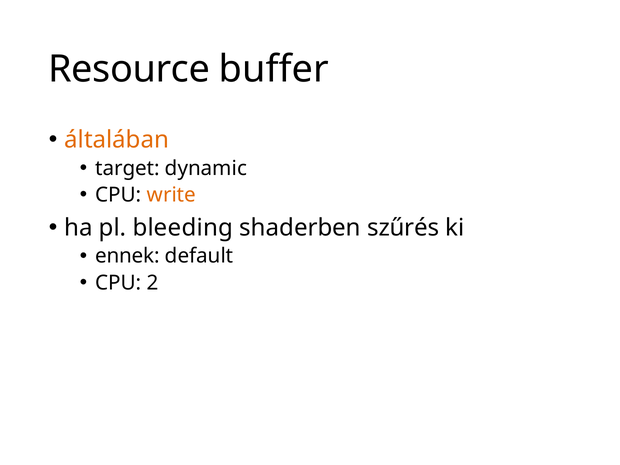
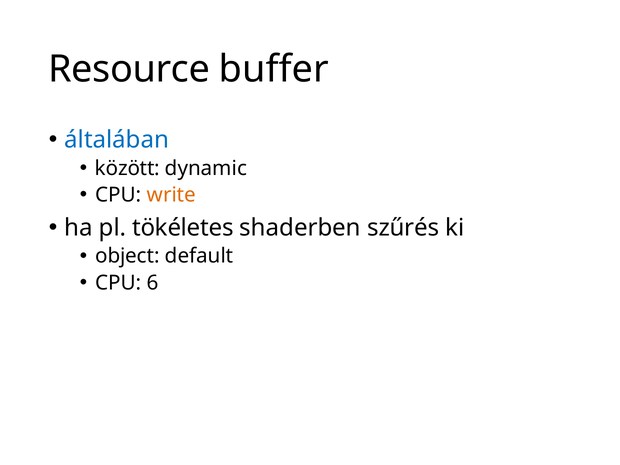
általában colour: orange -> blue
target: target -> között
bleeding: bleeding -> tökéletes
ennek: ennek -> object
2: 2 -> 6
